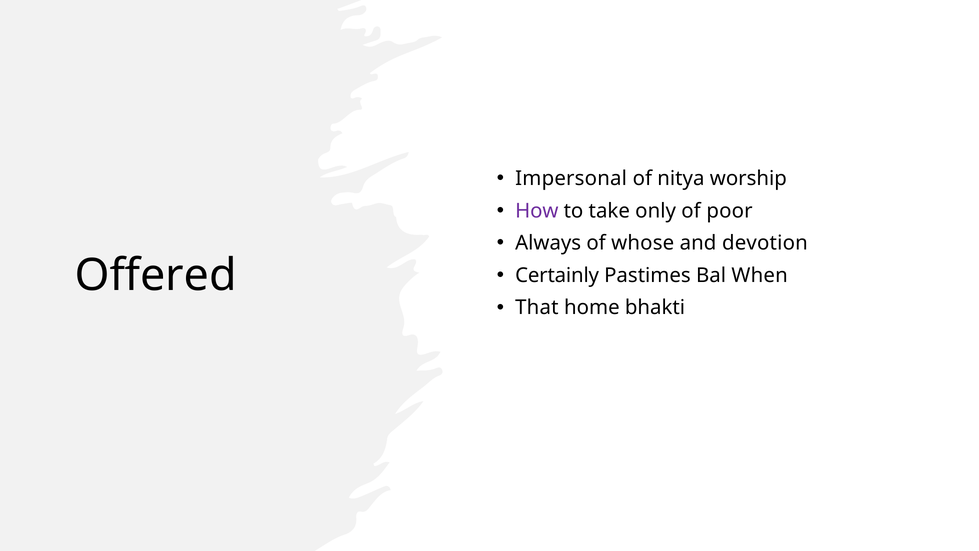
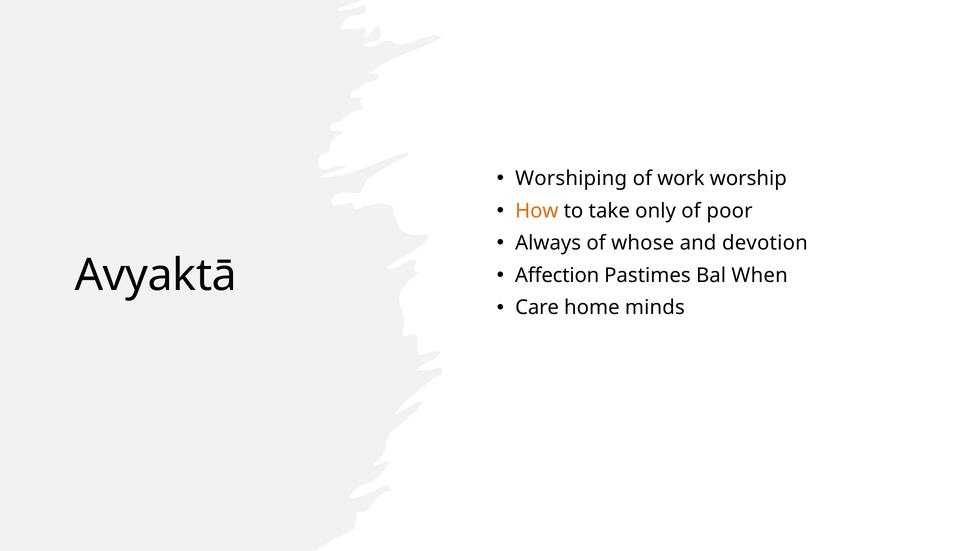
Impersonal: Impersonal -> Worshiping
nitya: nitya -> work
How colour: purple -> orange
Offered: Offered -> Avyaktā
Certainly: Certainly -> Affection
That: That -> Care
bhakti: bhakti -> minds
